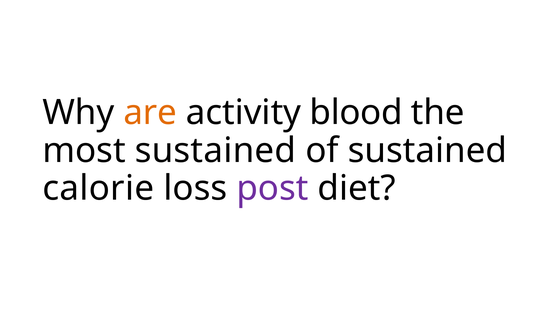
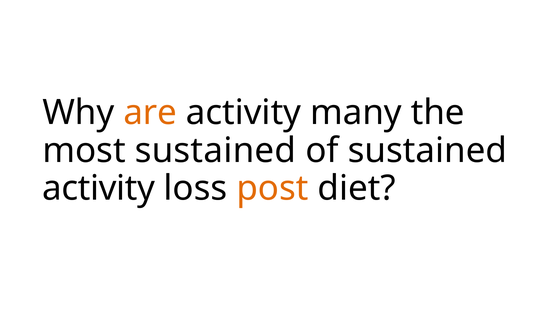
blood: blood -> many
calorie at (98, 188): calorie -> activity
post colour: purple -> orange
